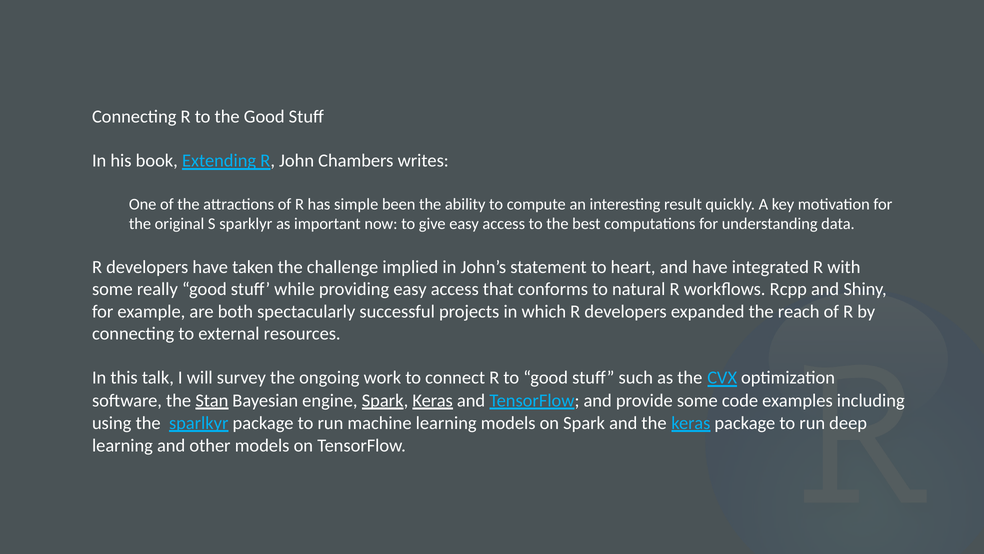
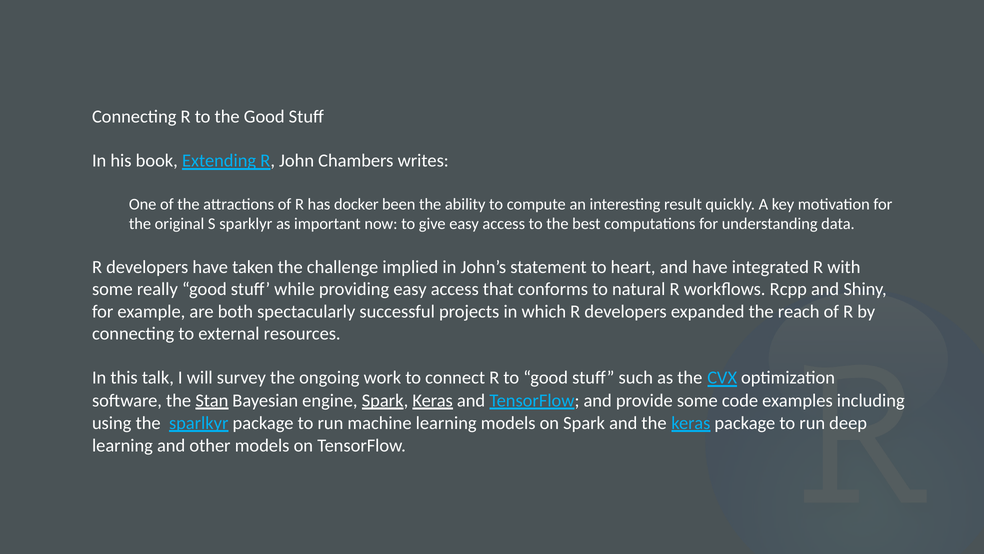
simple: simple -> docker
